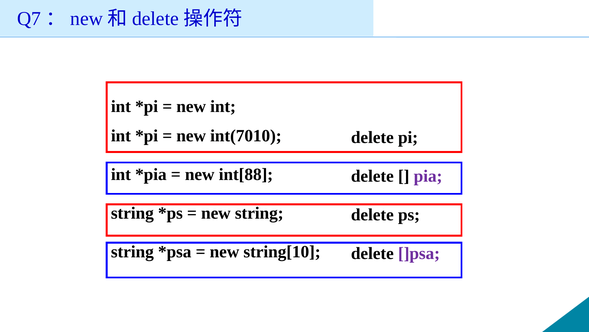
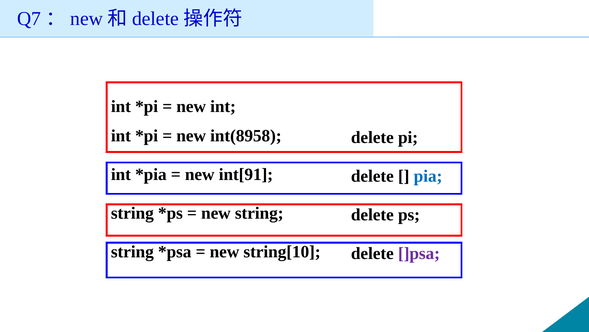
int(7010: int(7010 -> int(8958
int[88: int[88 -> int[91
pia colour: purple -> blue
